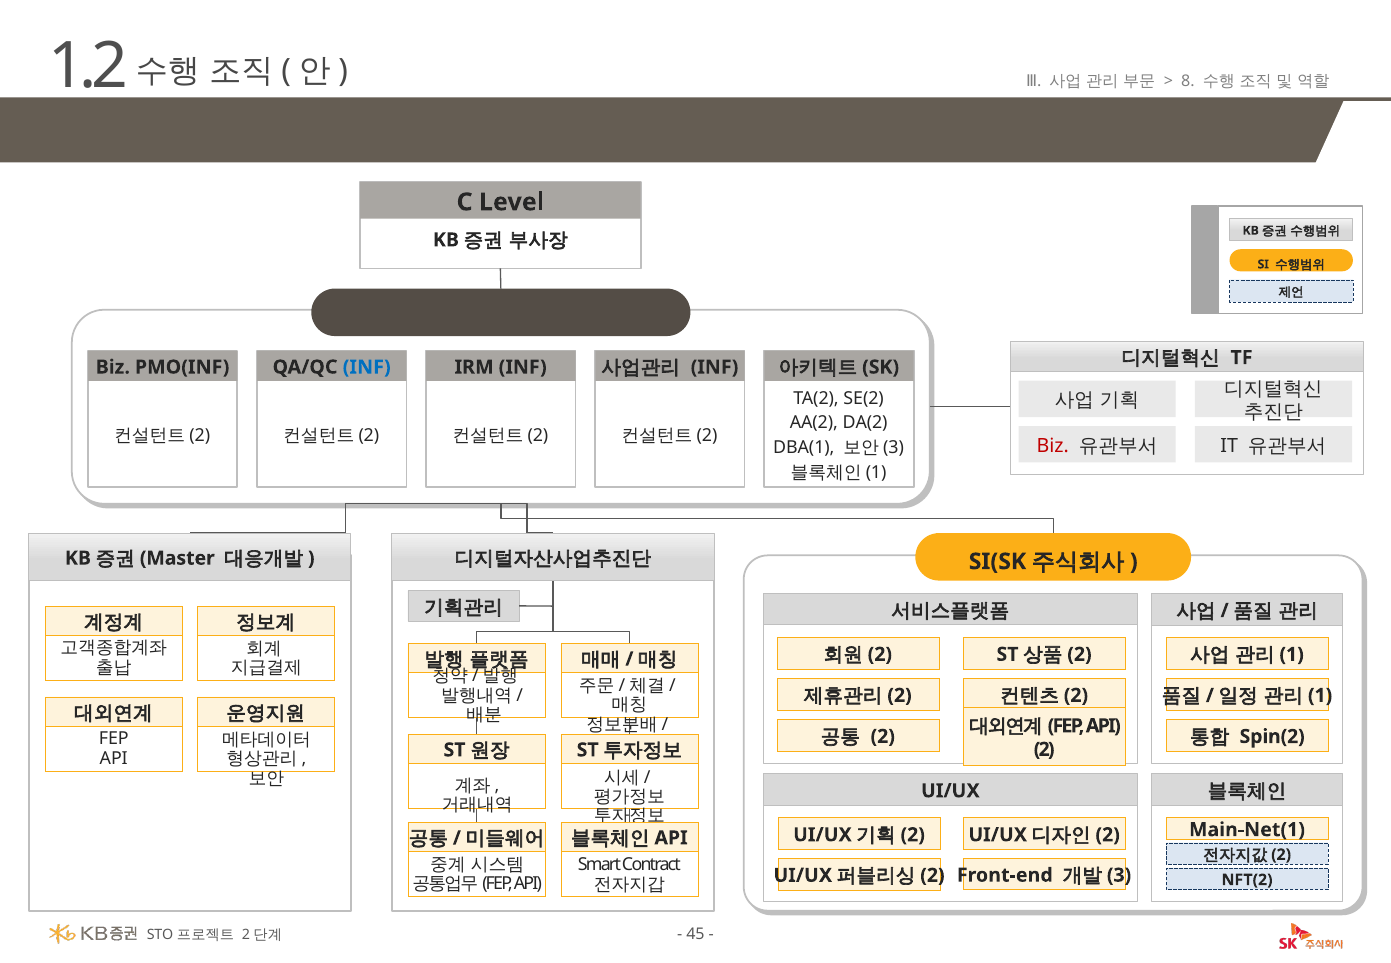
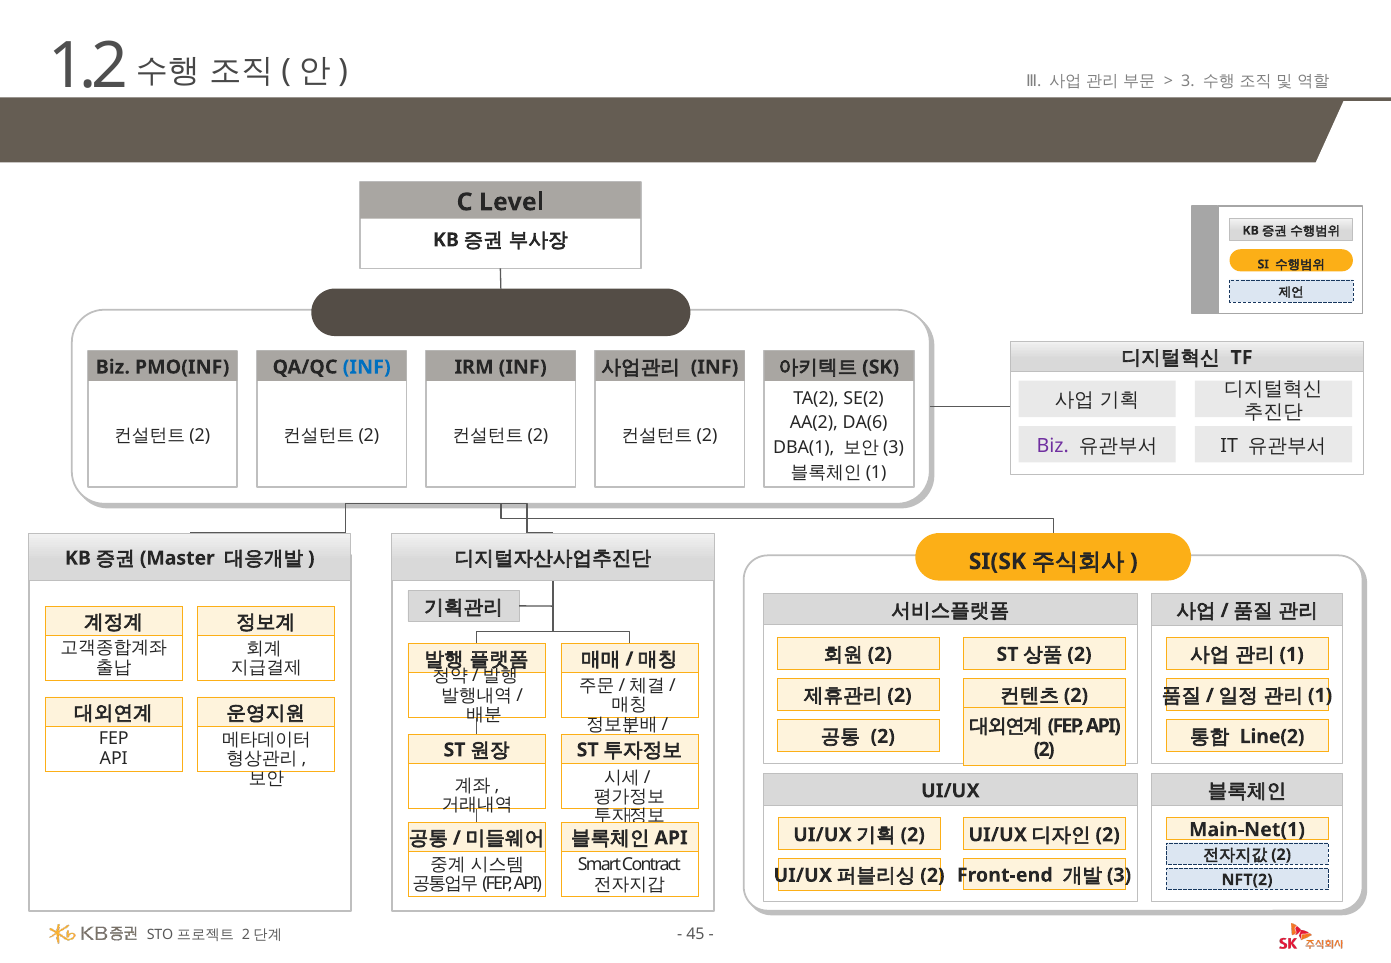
8 at (1188, 81): 8 -> 3
DA(2: DA(2 -> DA(6
Biz at (1053, 446) colour: red -> purple
Spin(2: Spin(2 -> Line(2
